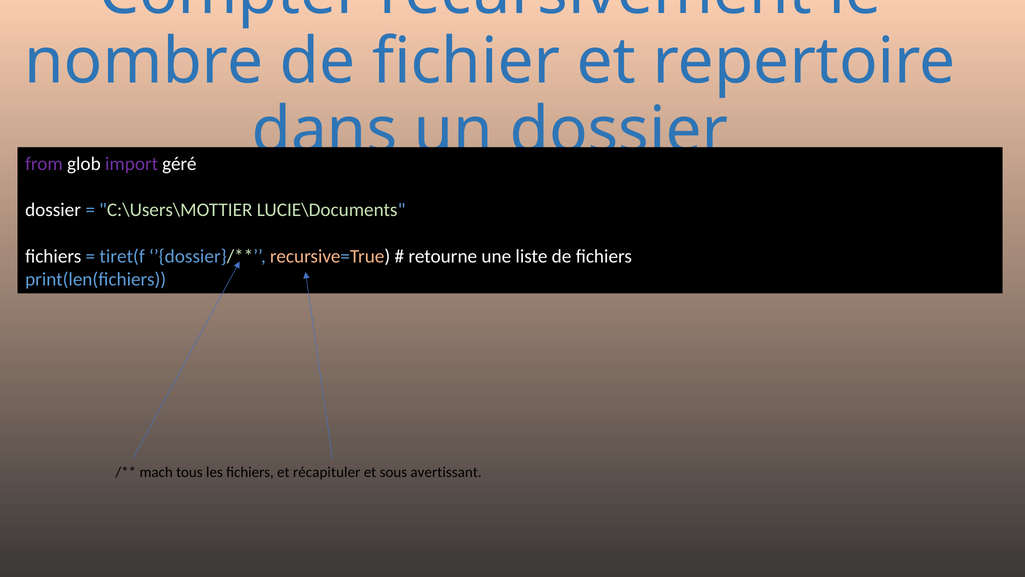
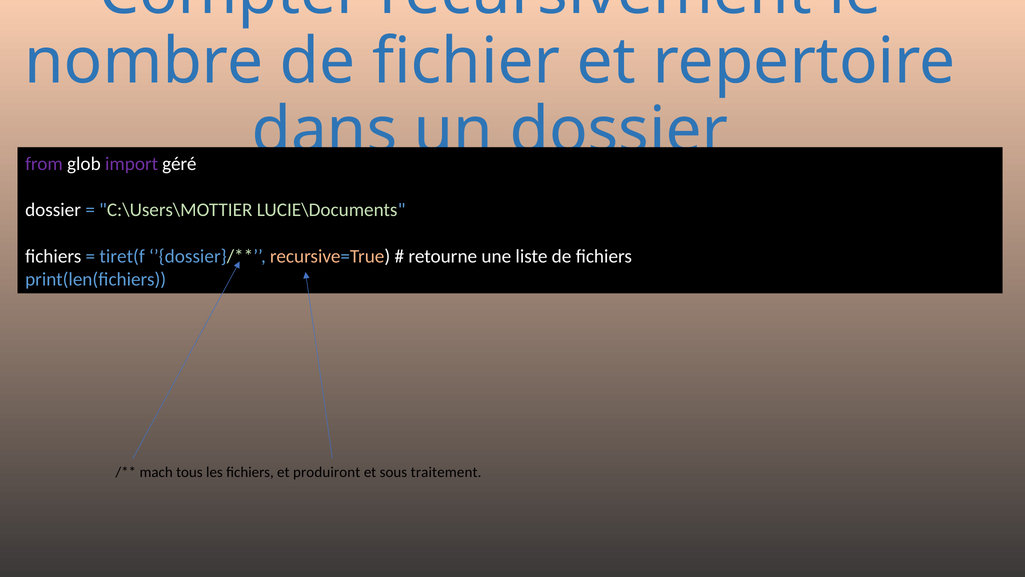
récapituler: récapituler -> produiront
avertissant: avertissant -> traitement
